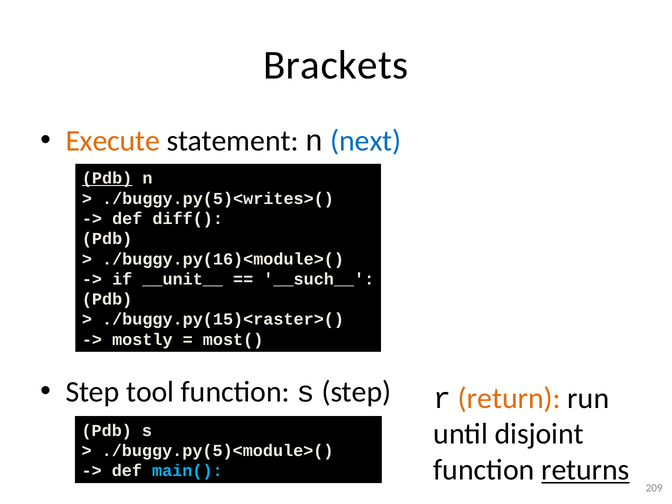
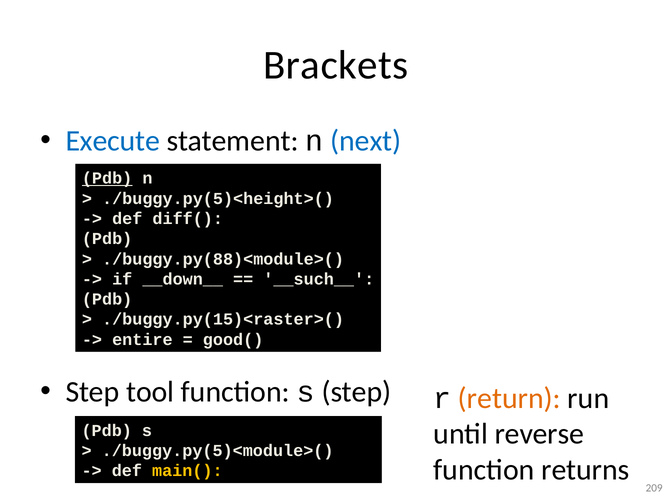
Execute colour: orange -> blue
./buggy.py(5)<writes>(: ./buggy.py(5)<writes>( -> ./buggy.py(5)<height>(
./buggy.py(16)<module>(: ./buggy.py(16)<module>( -> ./buggy.py(88)<module>(
__unit__: __unit__ -> __down__
mostly: mostly -> entire
most(: most( -> good(
disjoint: disjoint -> reverse
returns underline: present -> none
main( colour: light blue -> yellow
